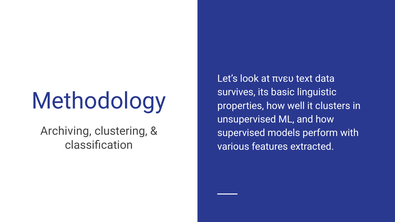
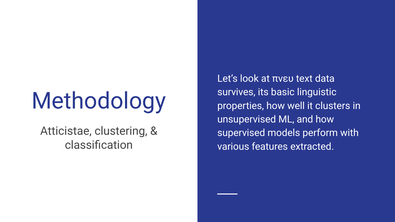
Archiving: Archiving -> Atticistae
